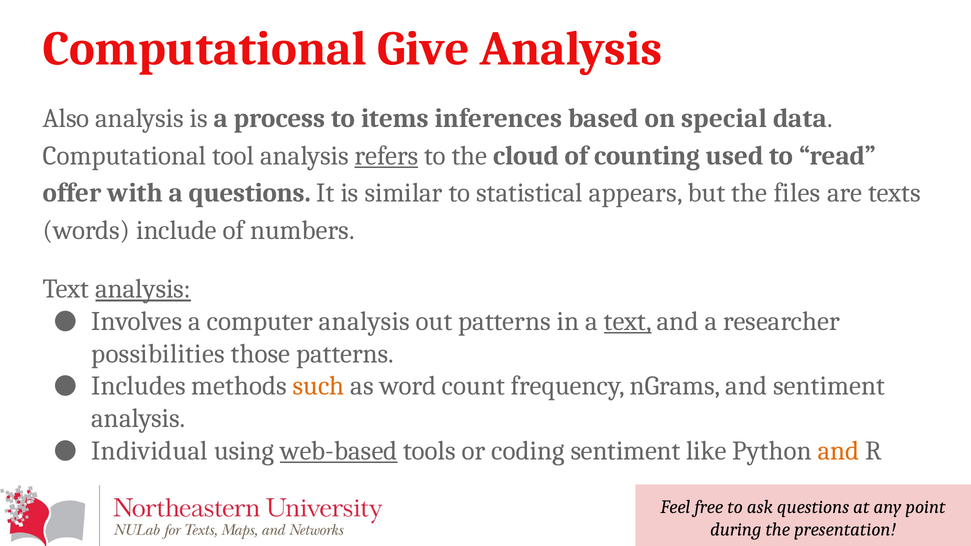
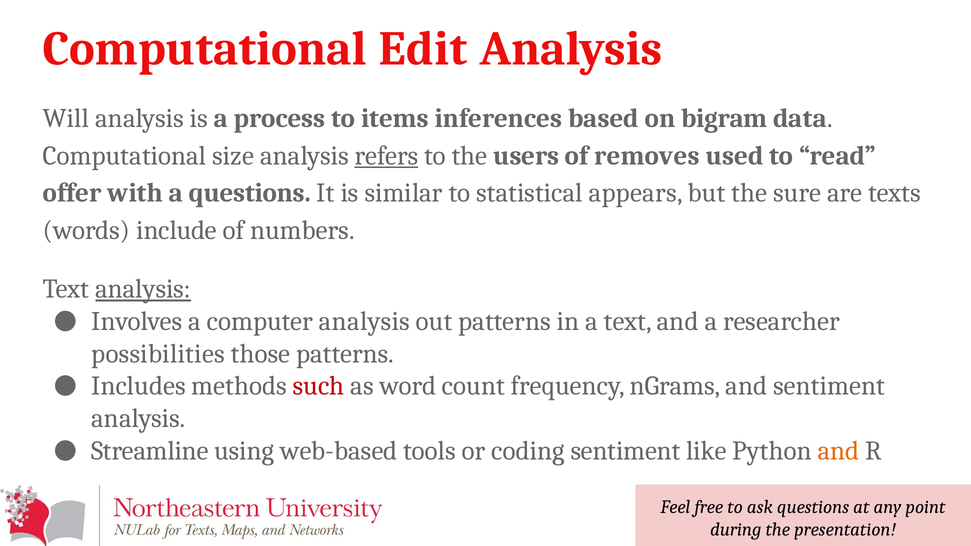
Give: Give -> Edit
Also: Also -> Will
special: special -> bigram
tool: tool -> size
cloud: cloud -> users
counting: counting -> removes
files: files -> sure
text at (628, 321) underline: present -> none
such colour: orange -> red
Individual: Individual -> Streamline
web-based underline: present -> none
